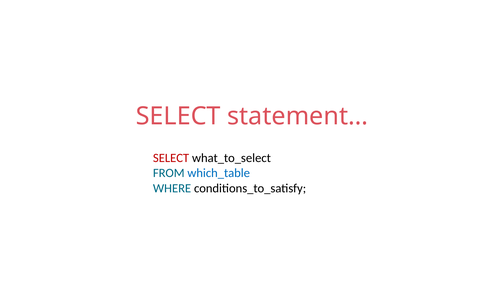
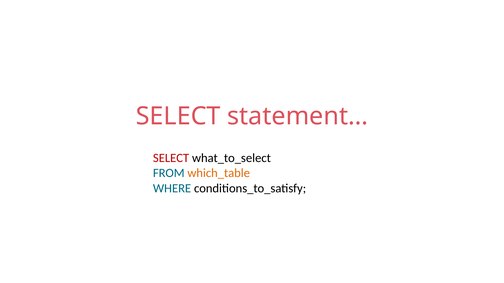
which_table colour: blue -> orange
